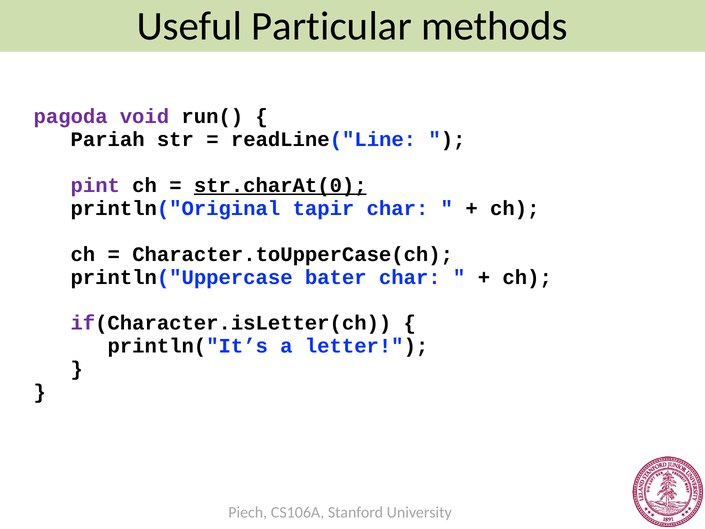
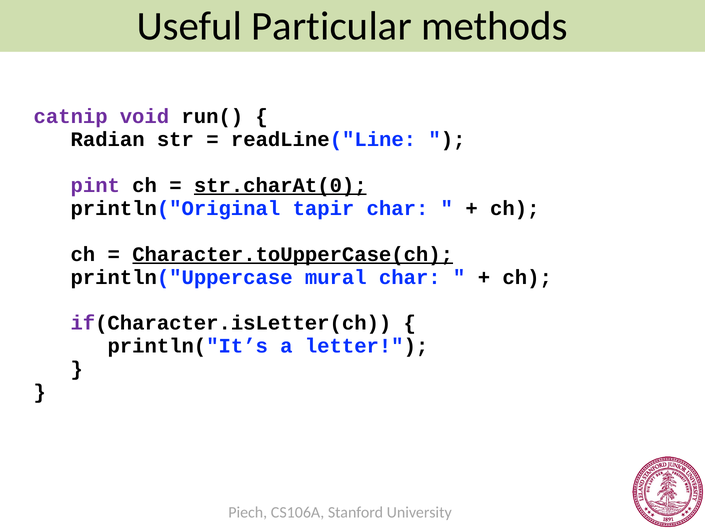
pagoda: pagoda -> catnip
Pariah: Pariah -> Radian
Character.toUpperCase(ch underline: none -> present
bater: bater -> mural
